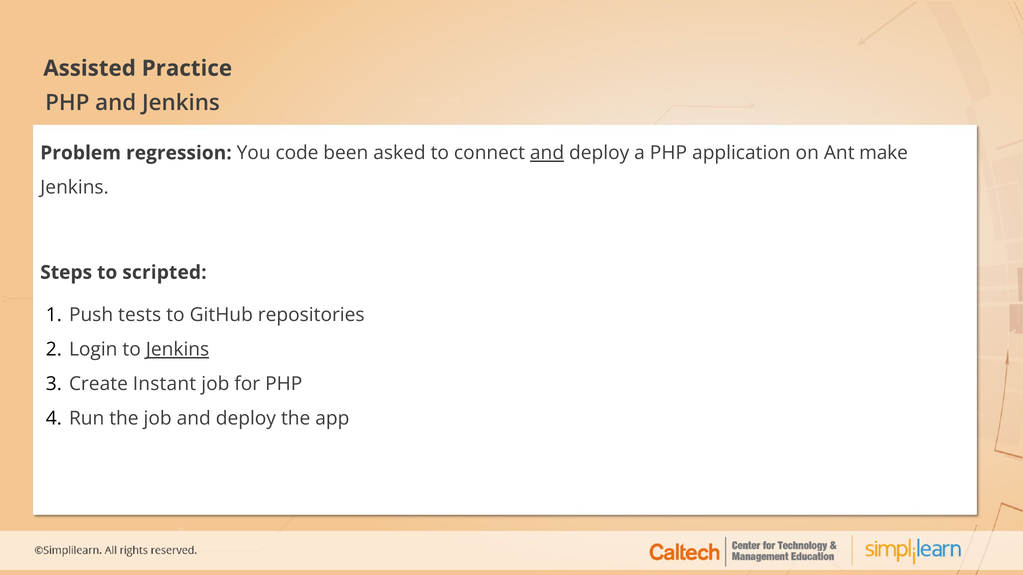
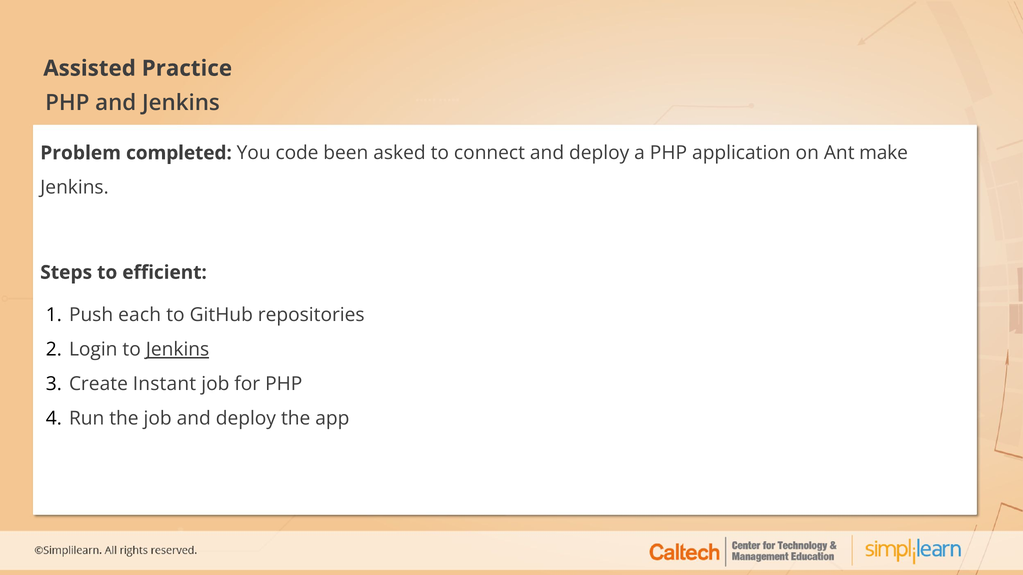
regression: regression -> completed
and at (547, 153) underline: present -> none
scripted: scripted -> efficient
tests: tests -> each
